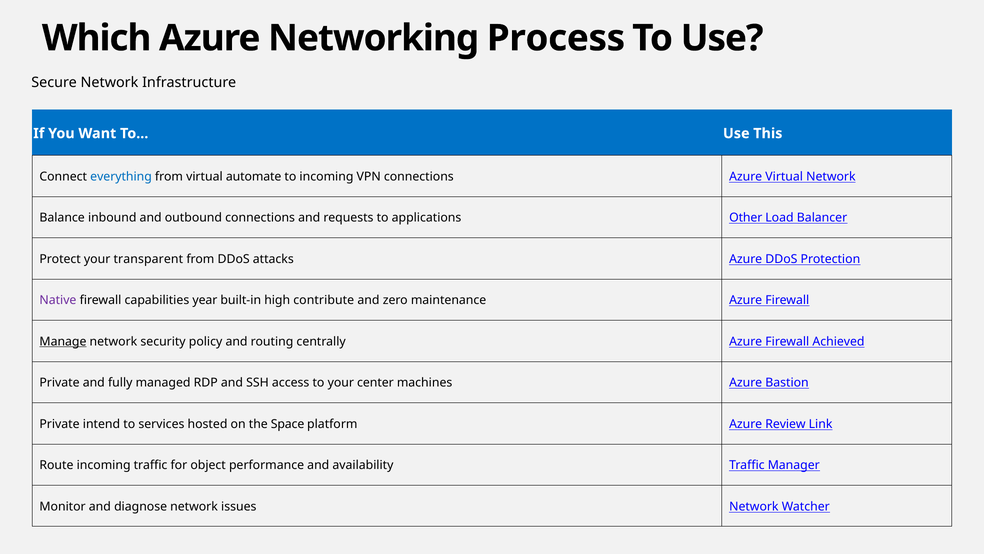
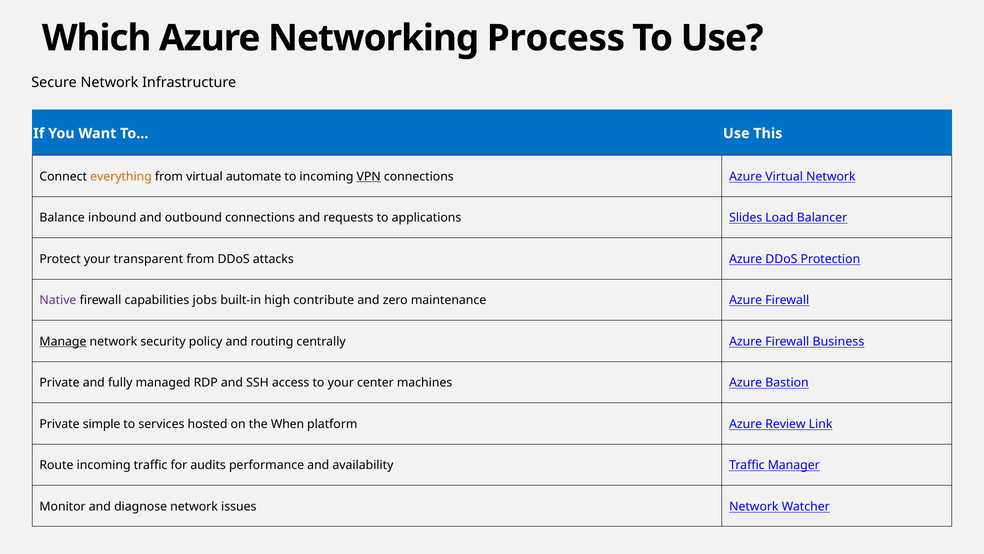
everything colour: blue -> orange
VPN underline: none -> present
Other: Other -> Slides
year: year -> jobs
Achieved: Achieved -> Business
intend: intend -> simple
Space: Space -> When
object: object -> audits
